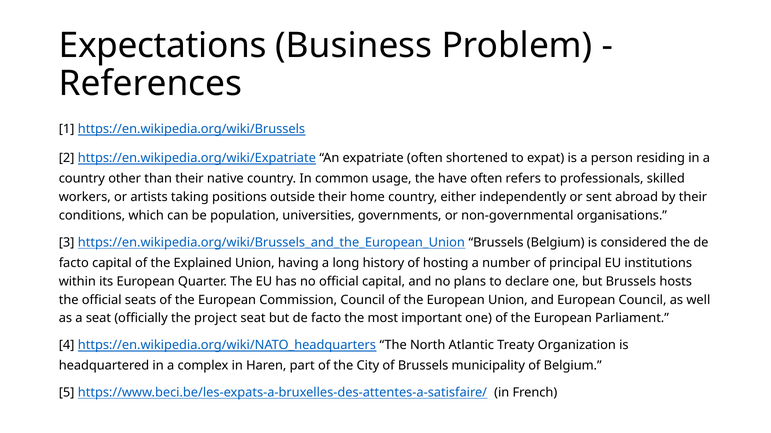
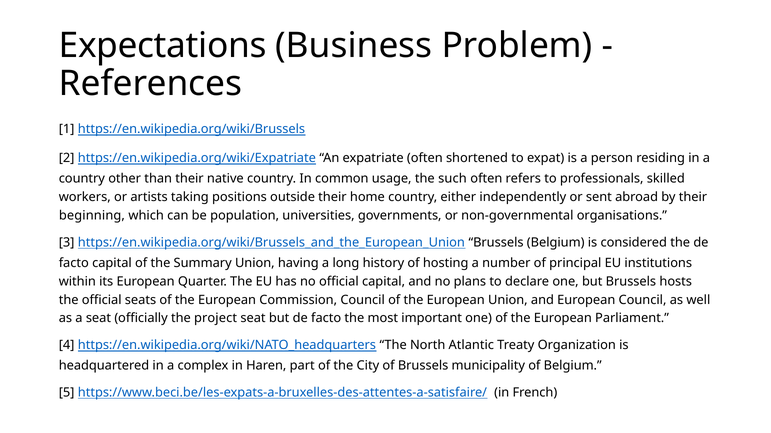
have: have -> such
conditions: conditions -> beginning
Explained: Explained -> Summary
